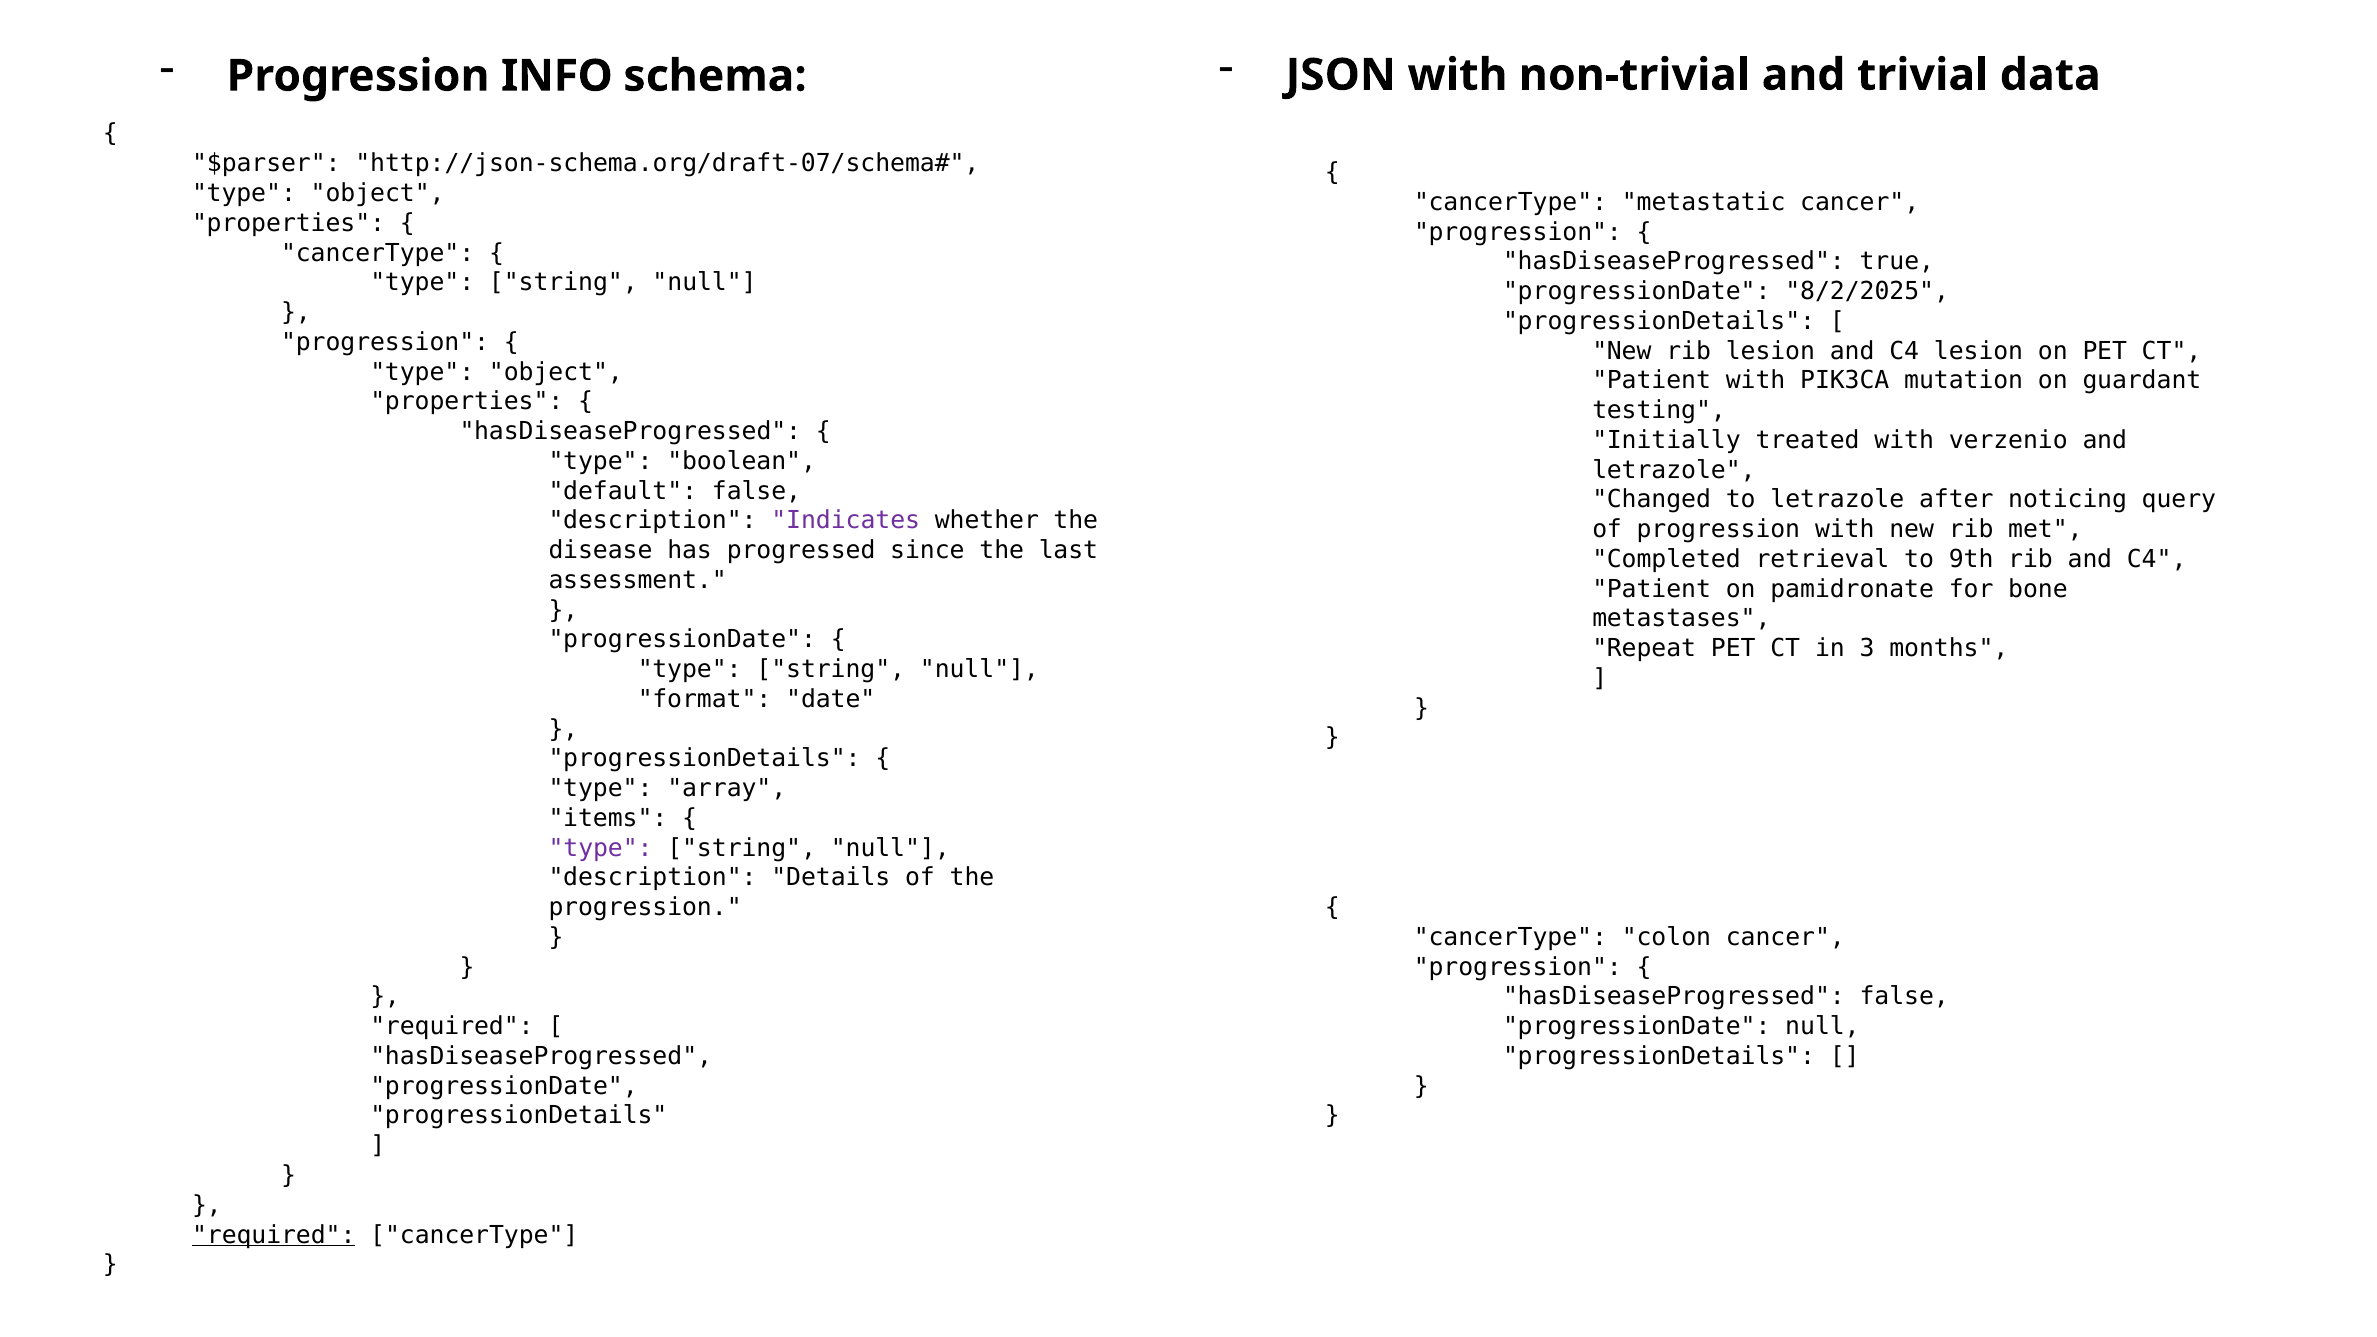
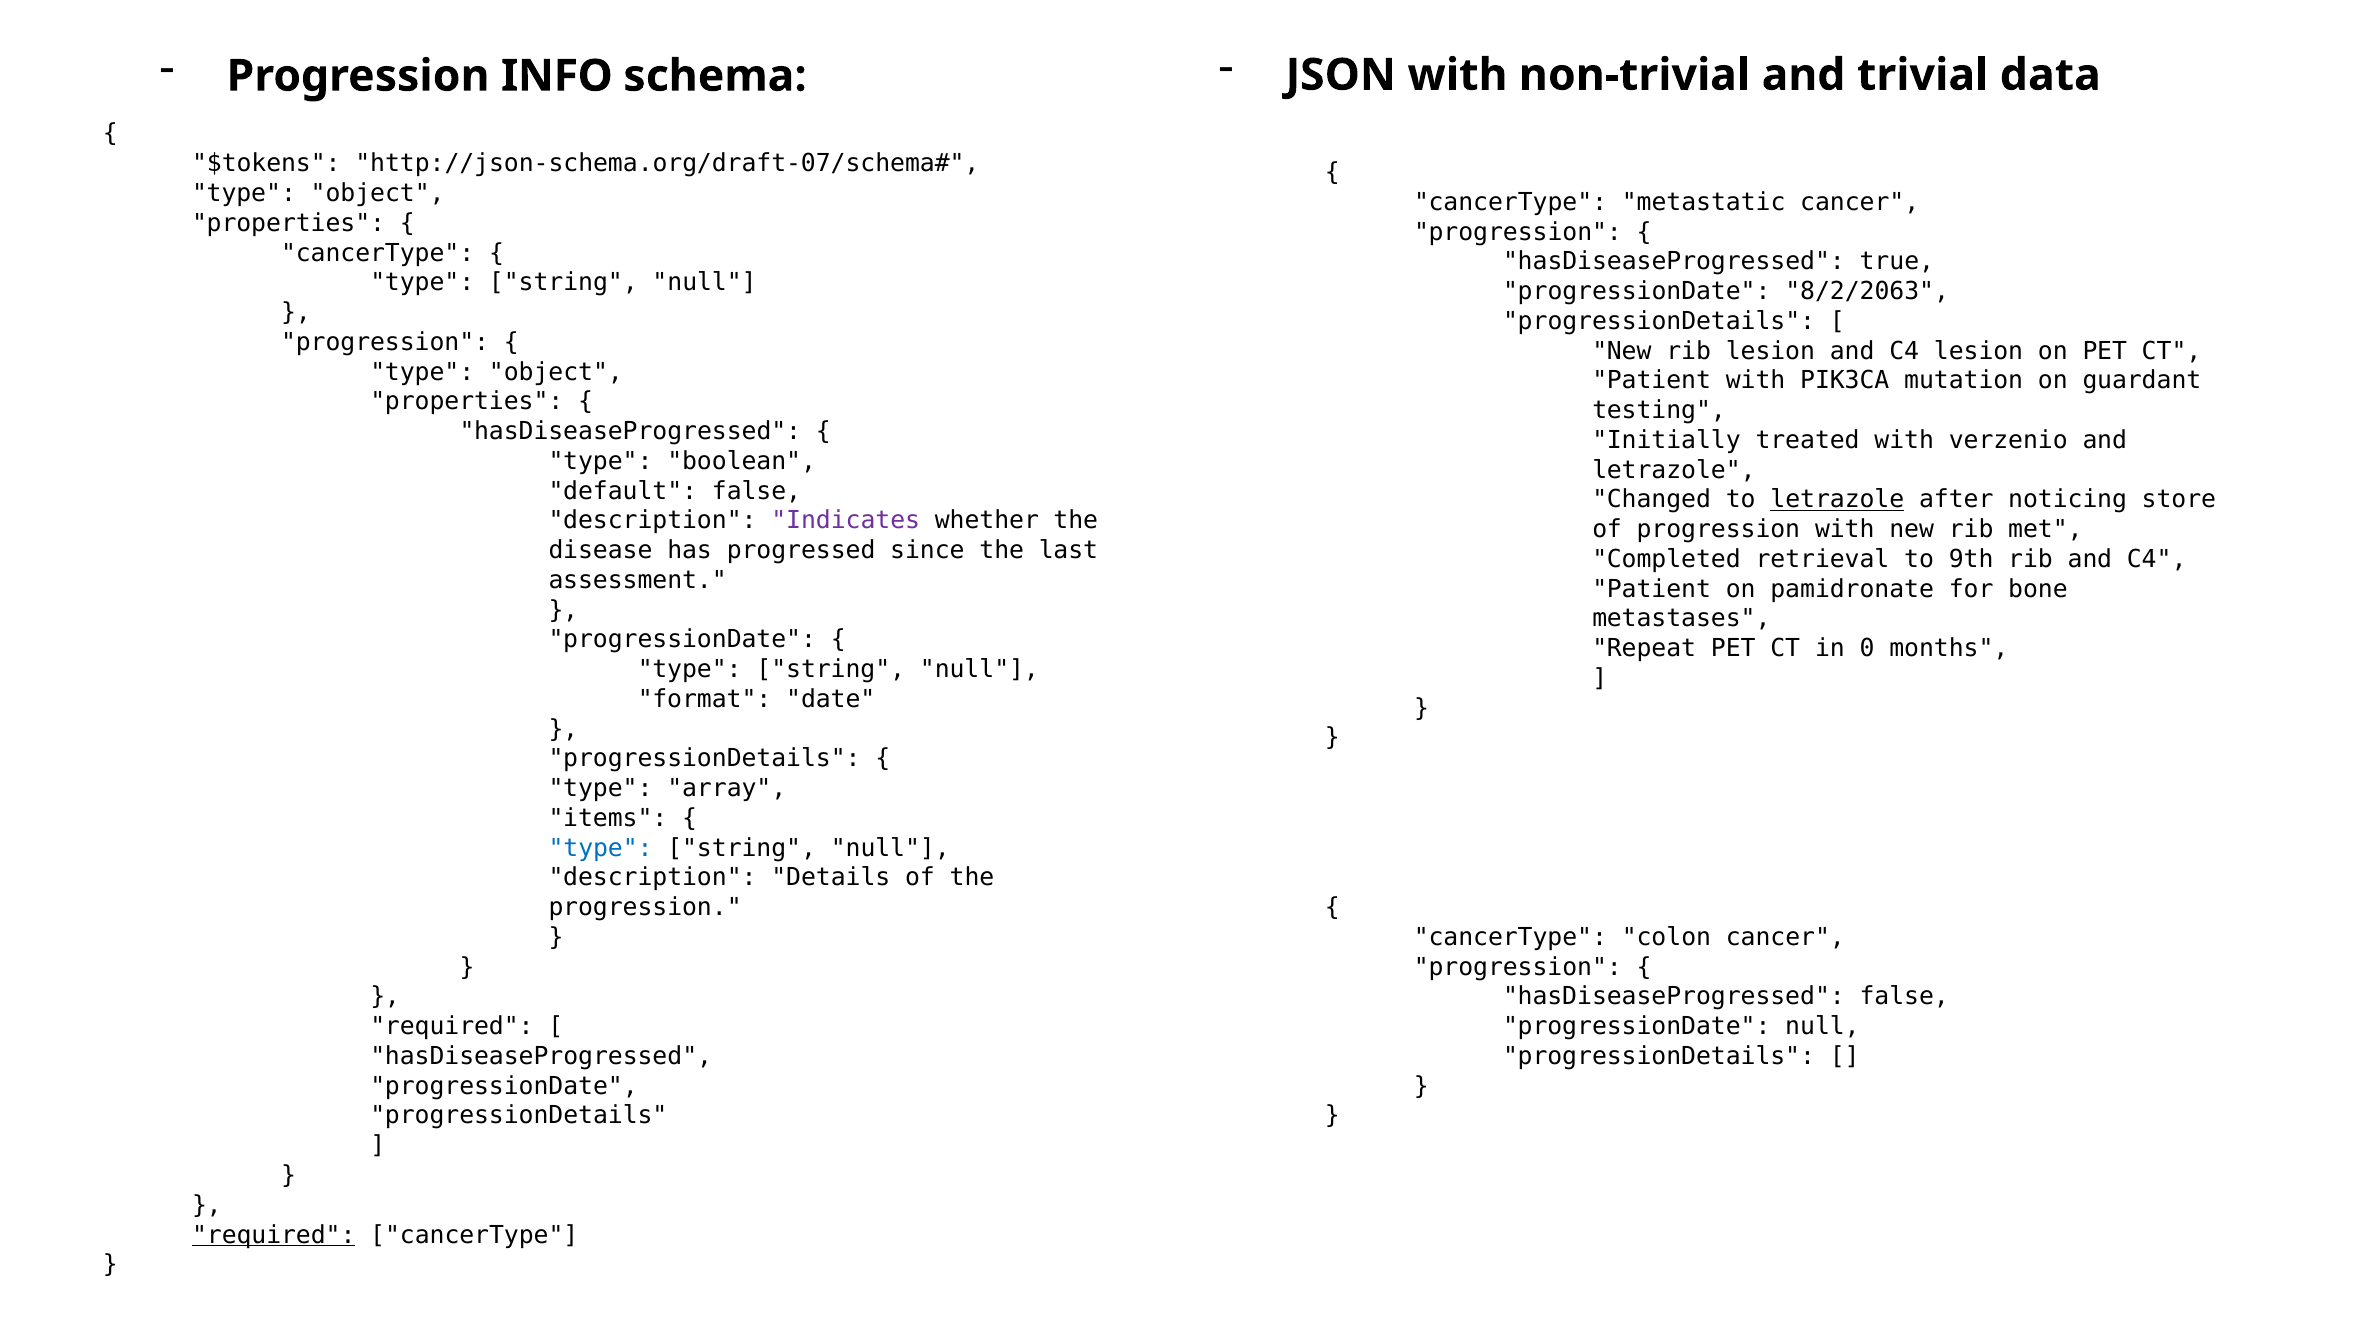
$parser: $parser -> $tokens
8/2/2025: 8/2/2025 -> 8/2/2063
letrazole at (1837, 500) underline: none -> present
query: query -> store
in 3: 3 -> 0
type at (601, 848) colour: purple -> blue
